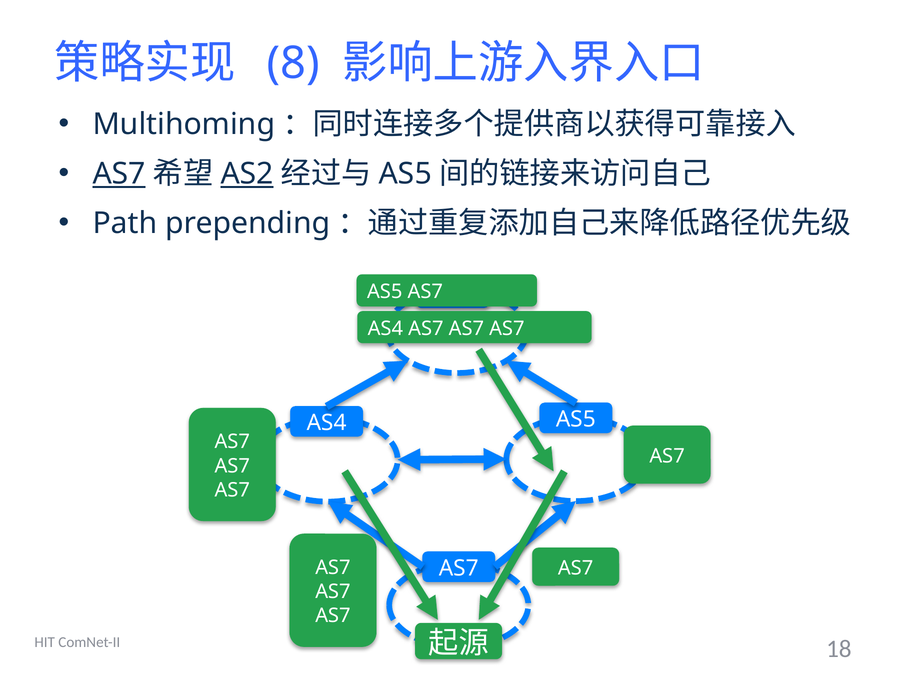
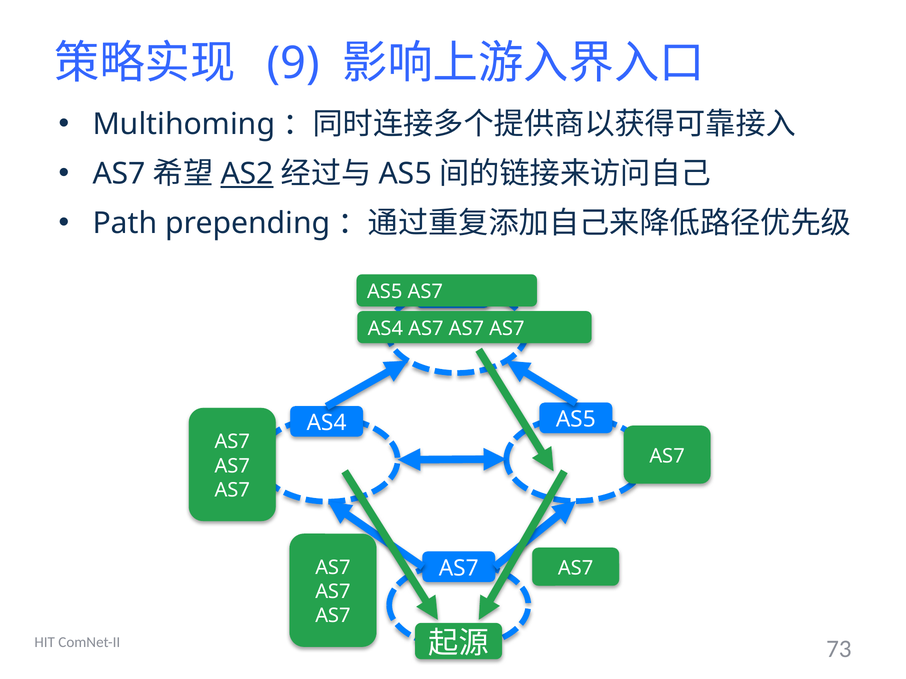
8: 8 -> 9
AS7 at (119, 174) underline: present -> none
18: 18 -> 73
